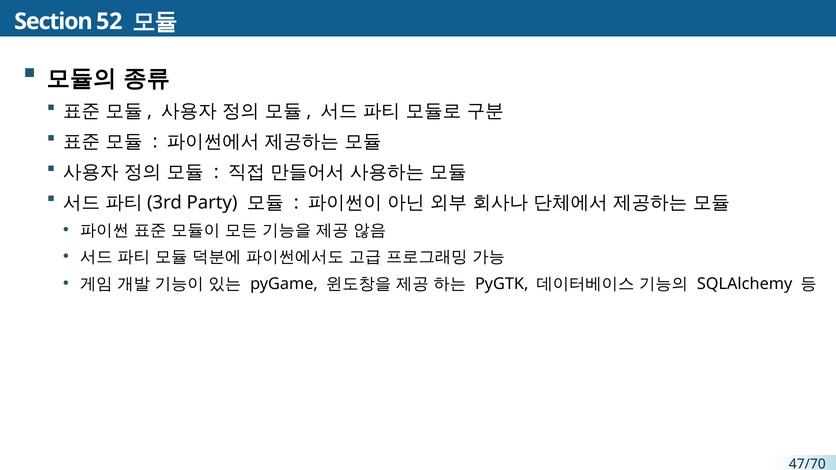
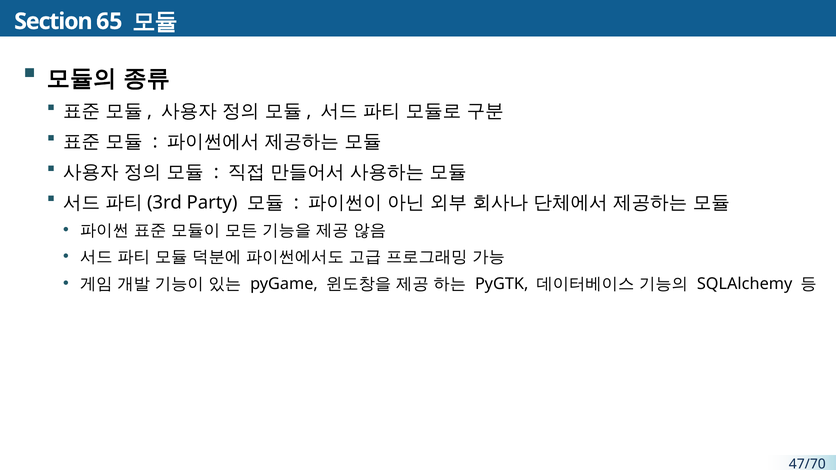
52: 52 -> 65
